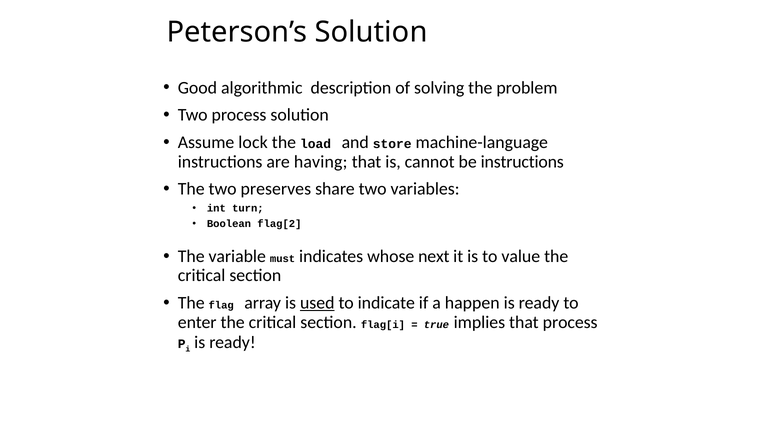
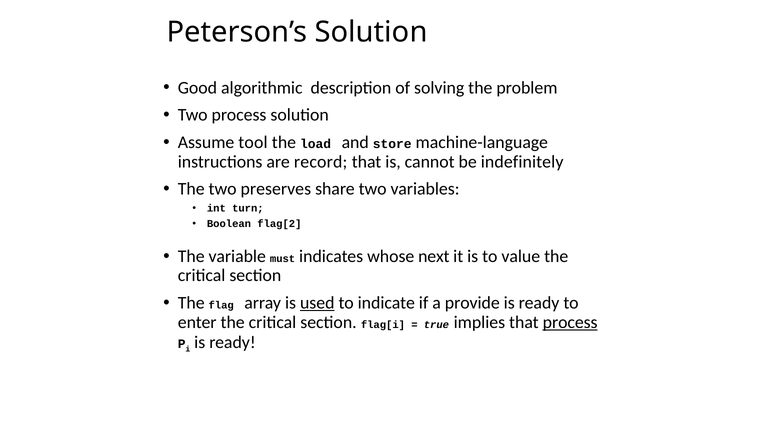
lock: lock -> tool
having: having -> record
be instructions: instructions -> indefinitely
happen: happen -> provide
process at (570, 322) underline: none -> present
